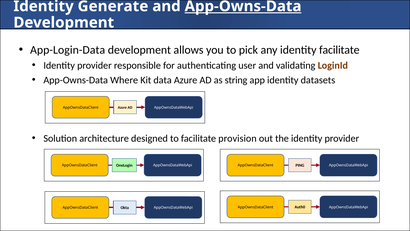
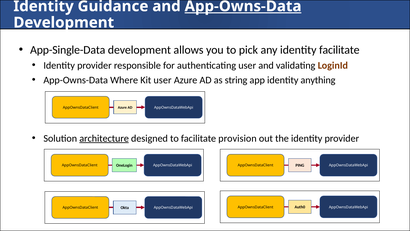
Generate: Generate -> Guidance
App-Login-Data: App-Login-Data -> App-Single-Data
Kit data: data -> user
datasets: datasets -> anything
architecture underline: none -> present
